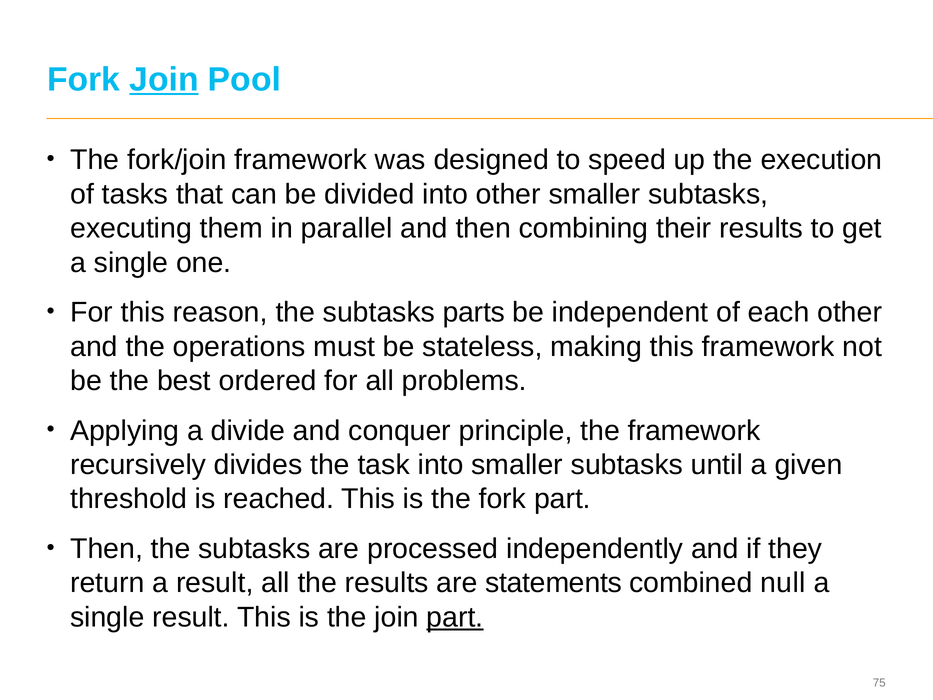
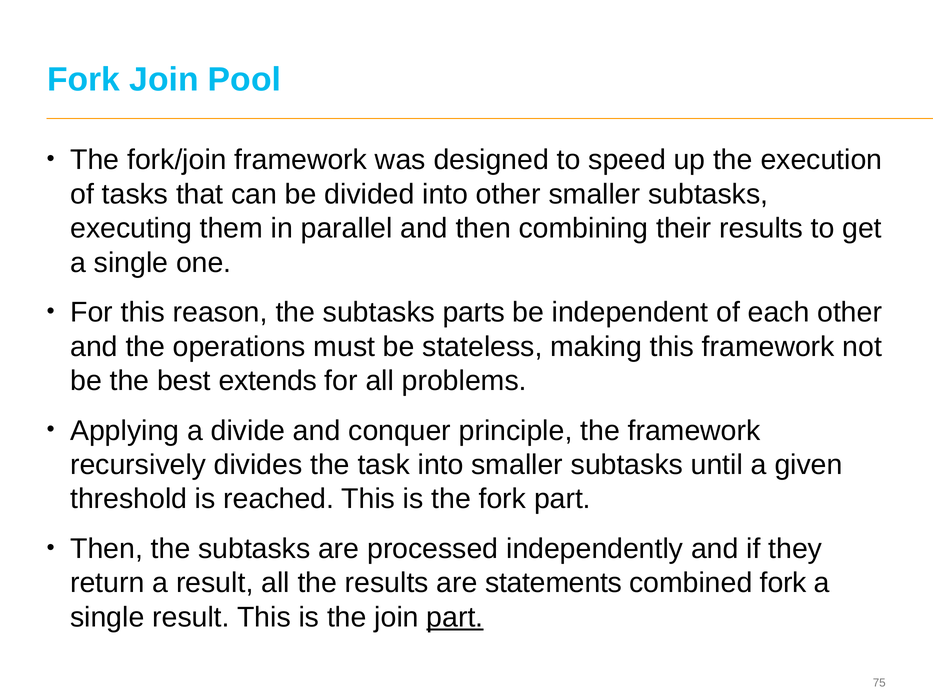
Join at (164, 80) underline: present -> none
ordered: ordered -> extends
combined null: null -> fork
